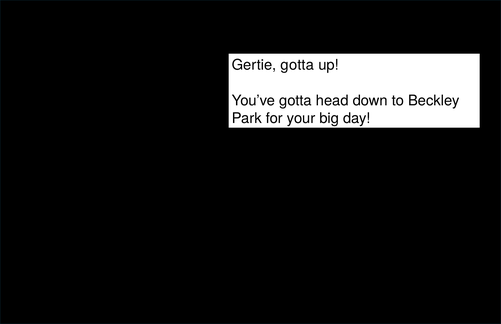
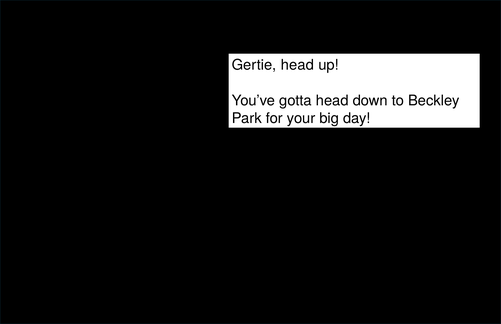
Gertie gotta: gotta -> head
